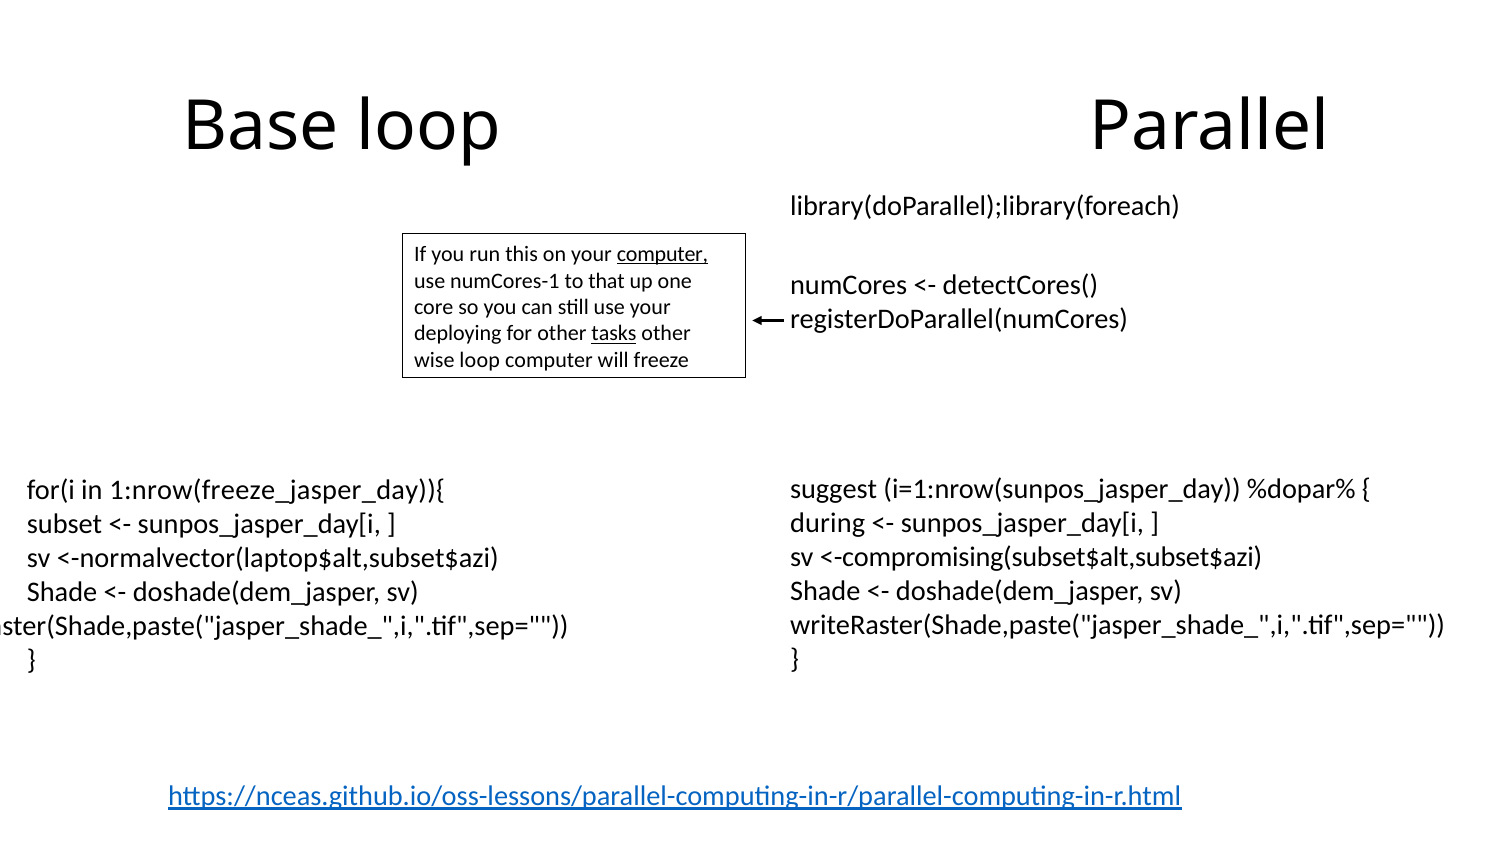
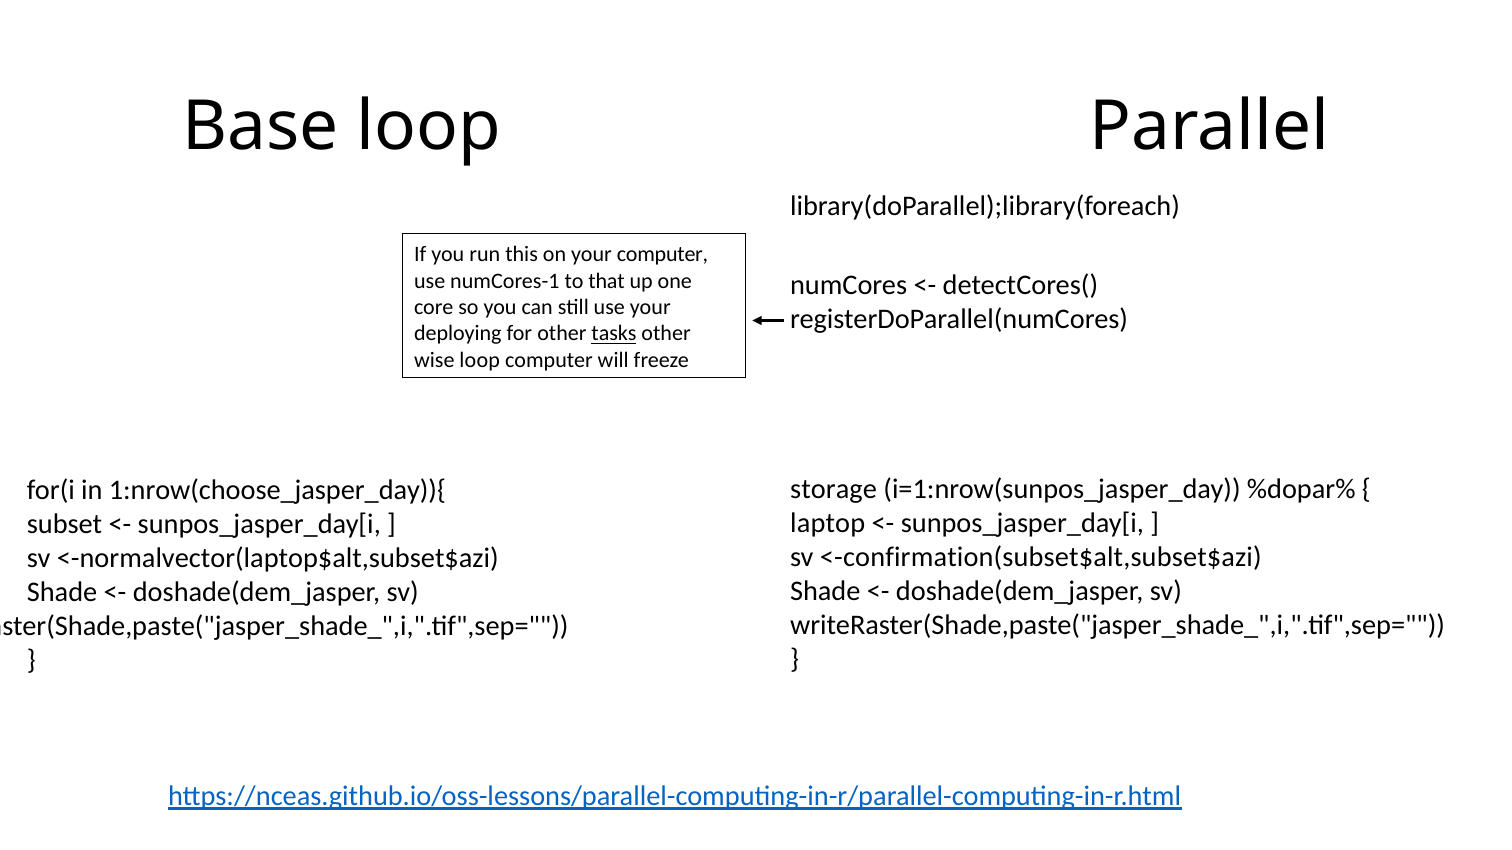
computer at (662, 254) underline: present -> none
suggest: suggest -> storage
1:nrow(freeze_jasper_day)){: 1:nrow(freeze_jasper_day)){ -> 1:nrow(choose_jasper_day)){
during: during -> laptop
<-compromising(subset$alt,subset$azi: <-compromising(subset$alt,subset$azi -> <-confirmation(subset$alt,subset$azi
